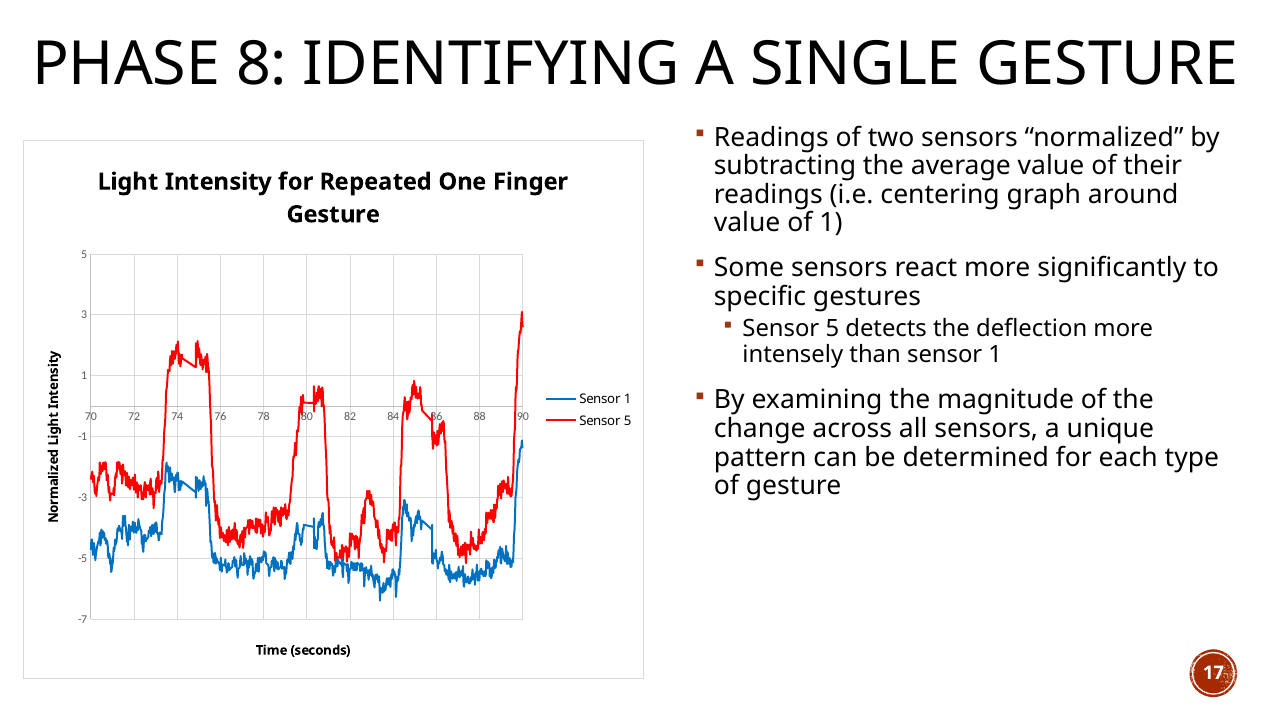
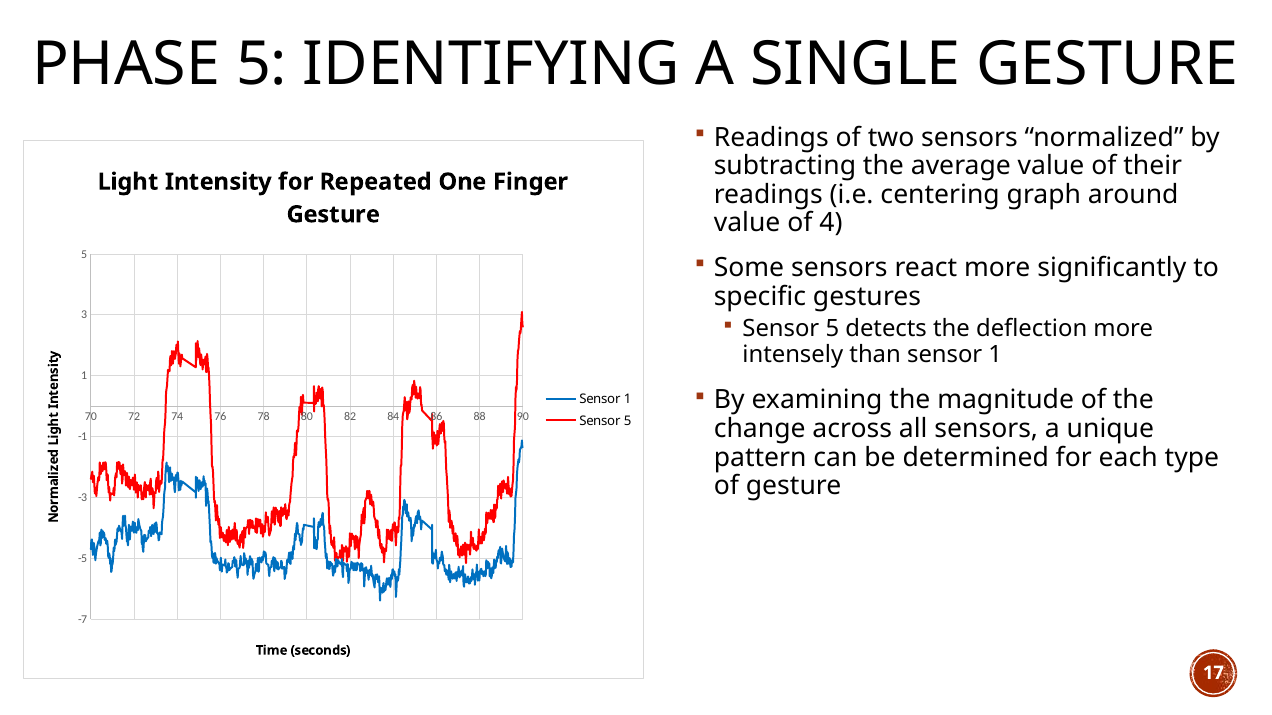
PHASE 8: 8 -> 5
of 1: 1 -> 4
